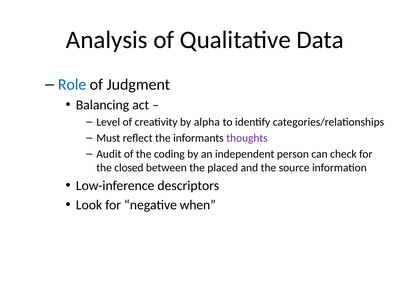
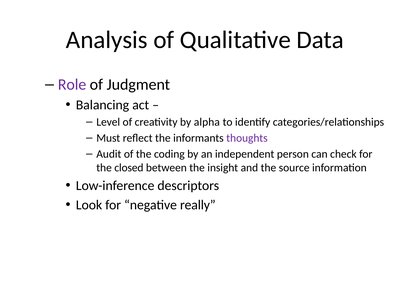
Role colour: blue -> purple
placed: placed -> insight
when: when -> really
